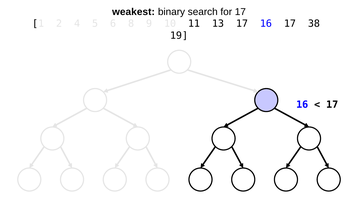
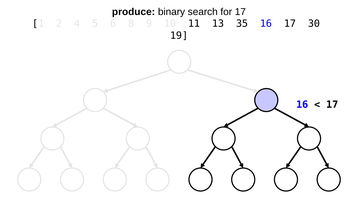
weakest: weakest -> produce
13 17: 17 -> 35
38: 38 -> 30
